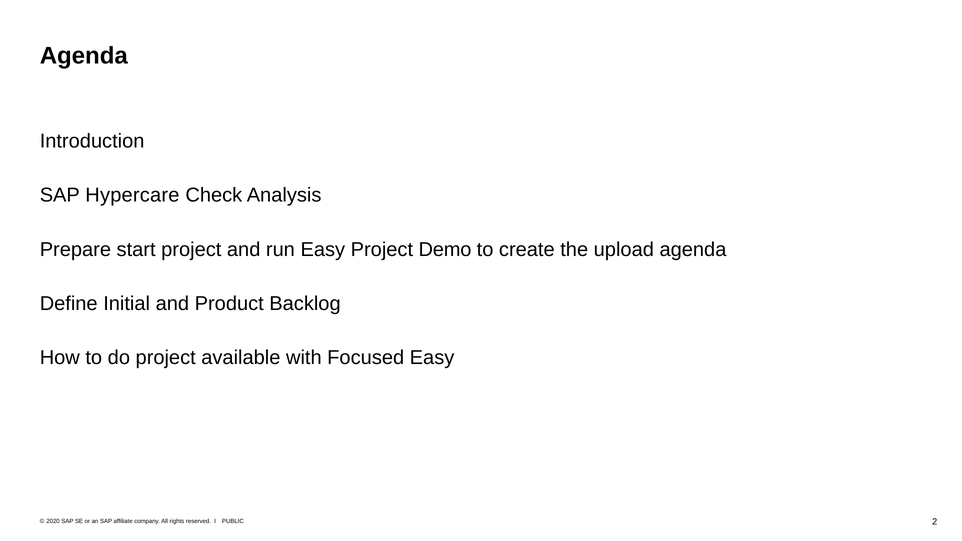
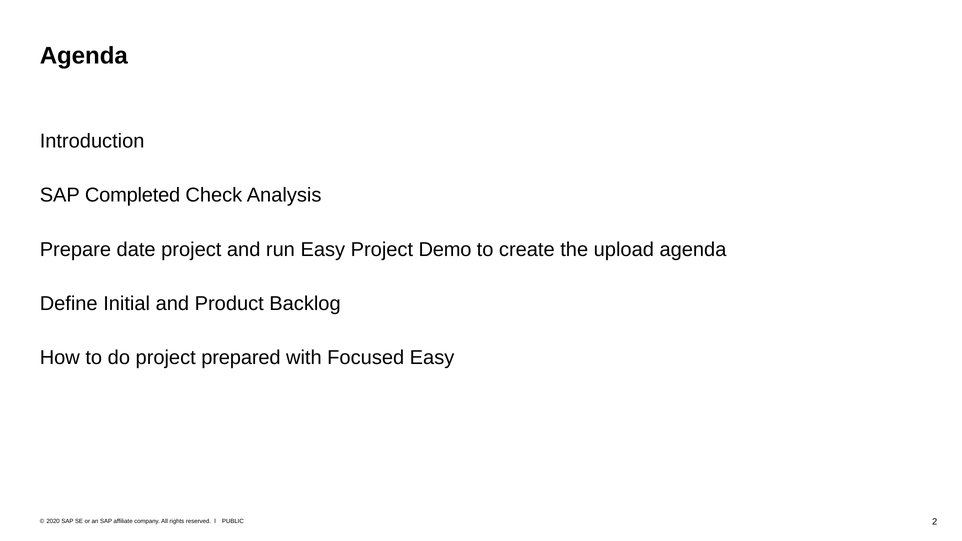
Hypercare: Hypercare -> Completed
start: start -> date
available: available -> prepared
